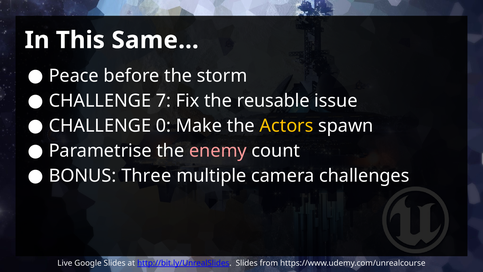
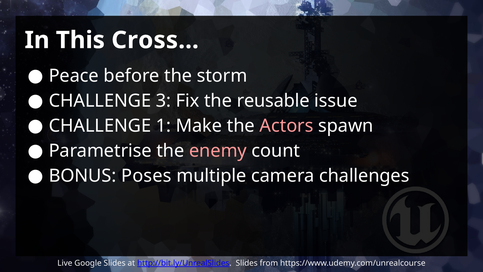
Same…: Same… -> Cross…
7: 7 -> 3
0: 0 -> 1
Actors colour: yellow -> pink
Three: Three -> Poses
